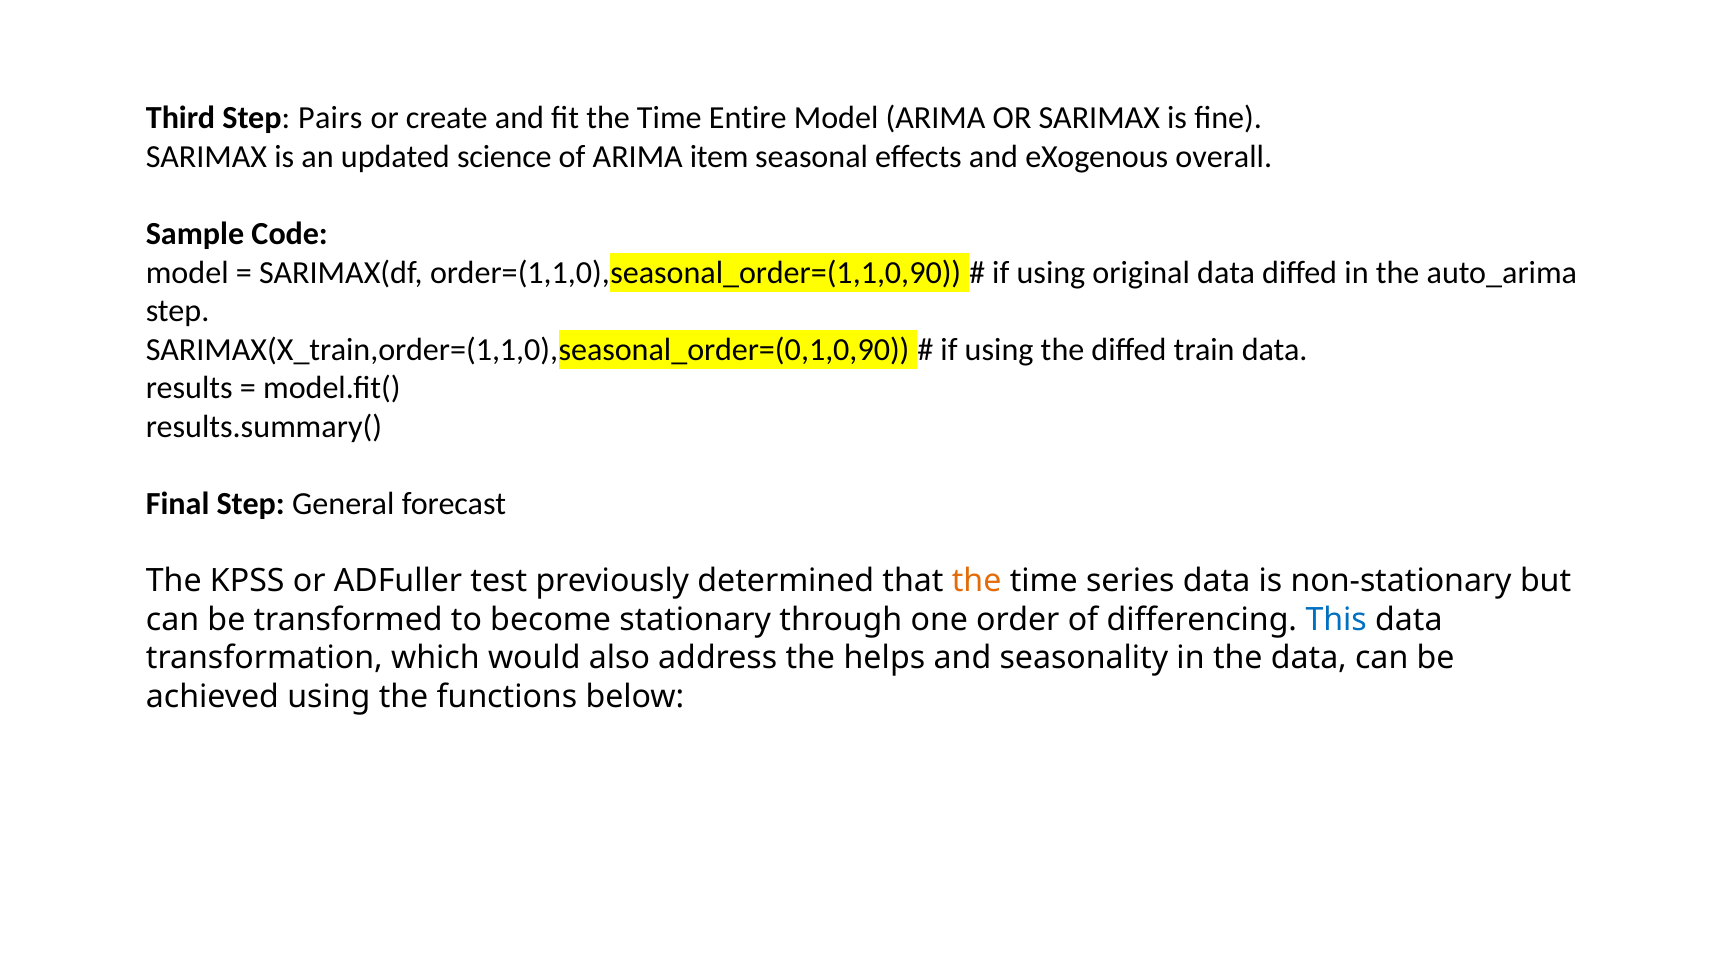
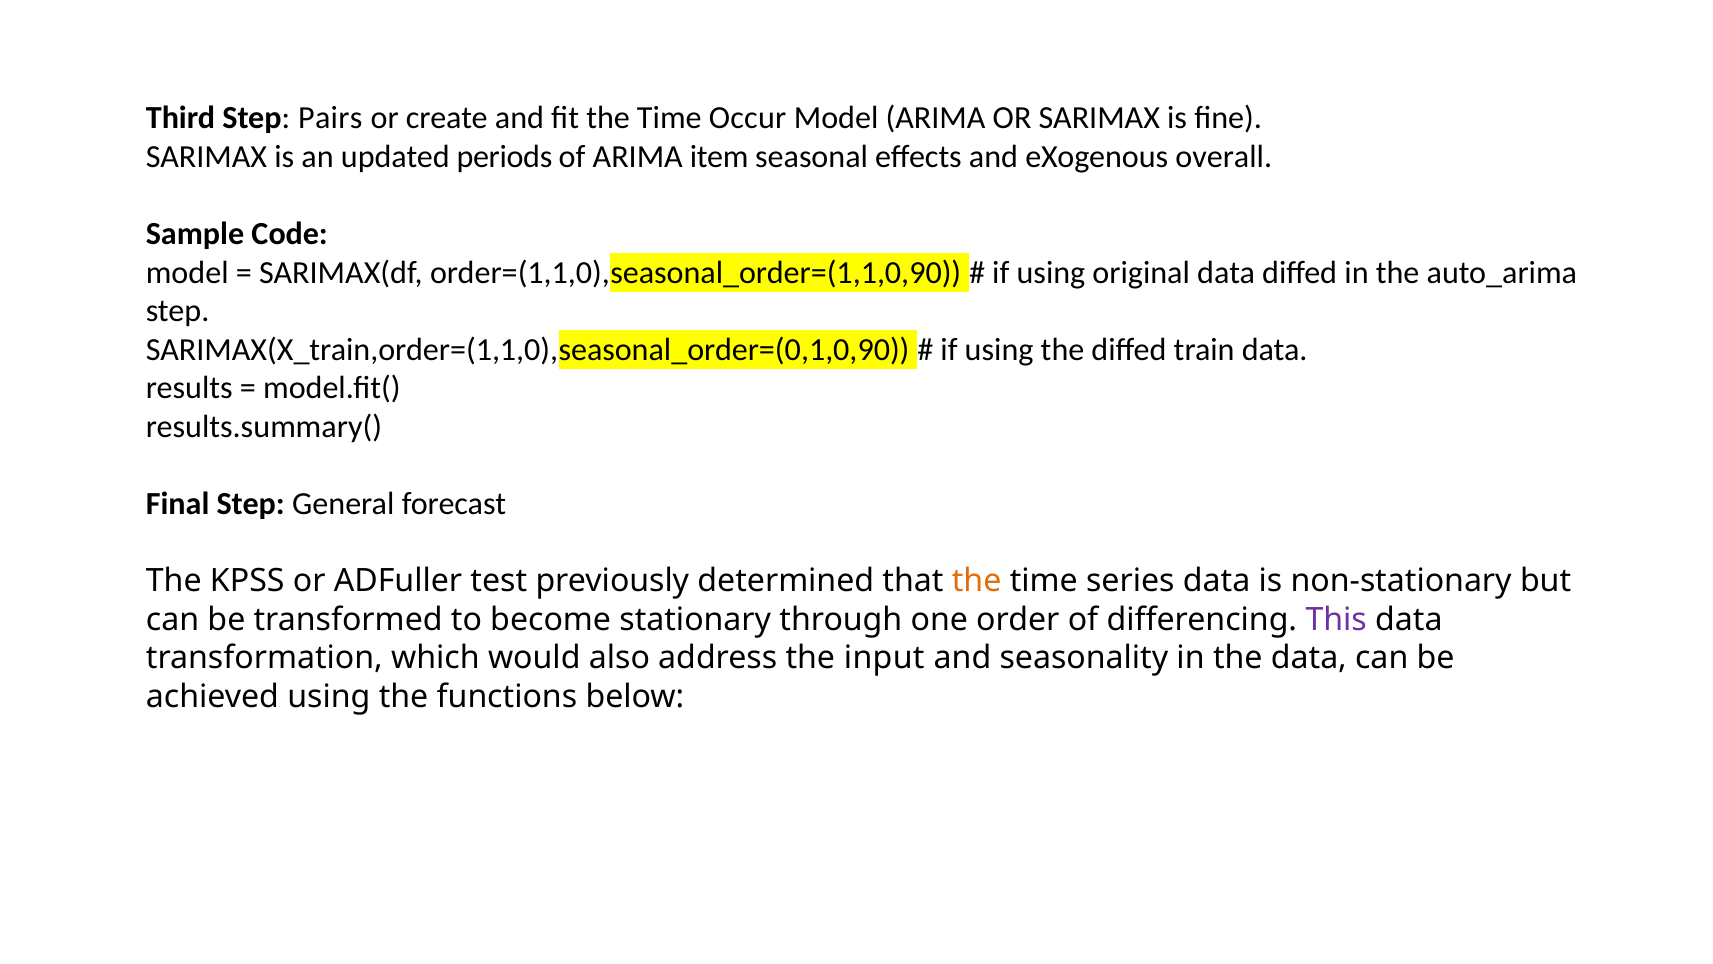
Entire: Entire -> Occur
science: science -> periods
This colour: blue -> purple
helps: helps -> input
